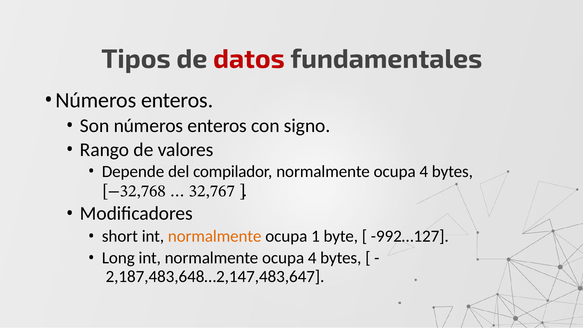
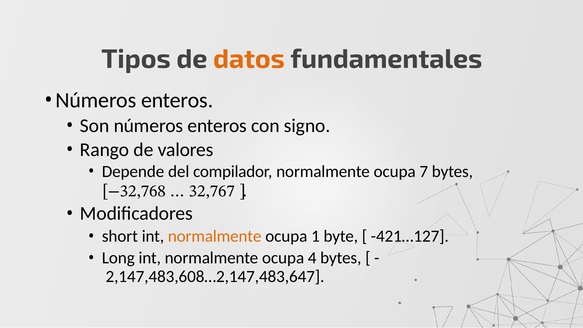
datos colour: red -> orange
compilador normalmente ocupa 4: 4 -> 7
-992…127: -992…127 -> -421…127
2,187,483,648…2,147,483,647: 2,187,483,648…2,147,483,647 -> 2,147,483,608…2,147,483,647
